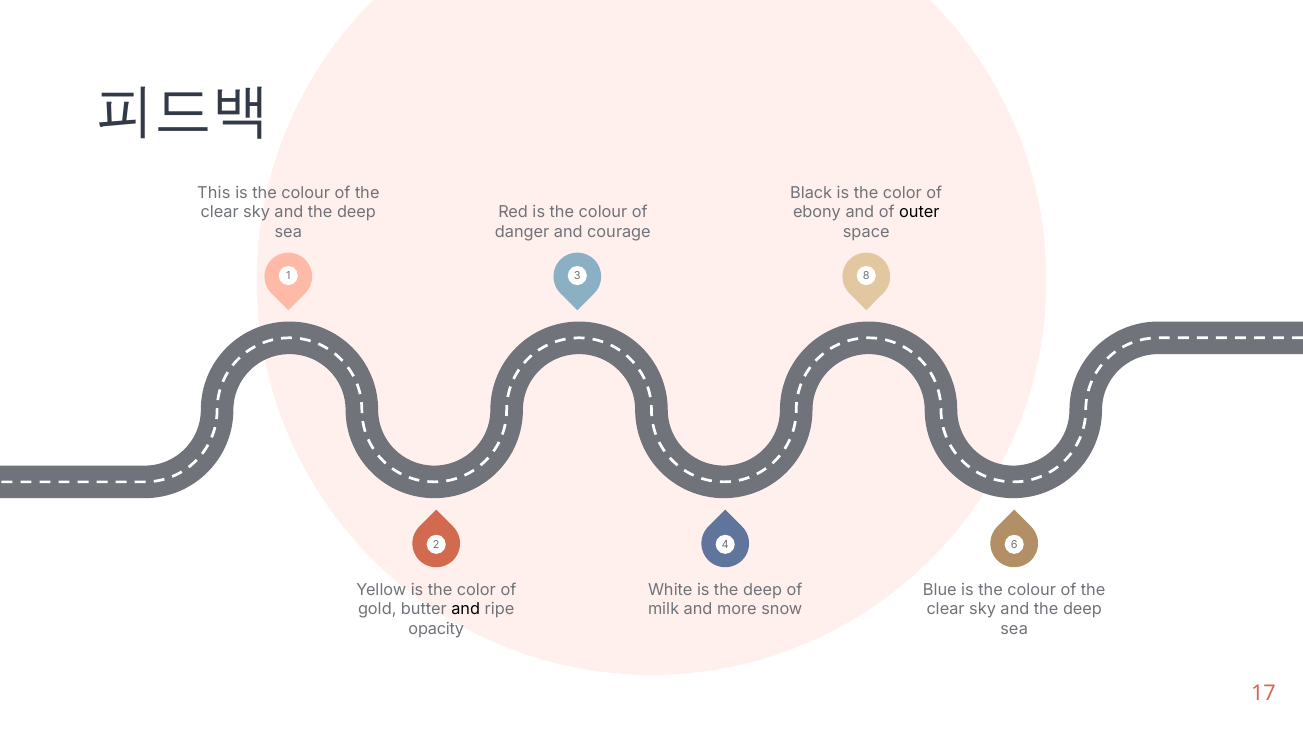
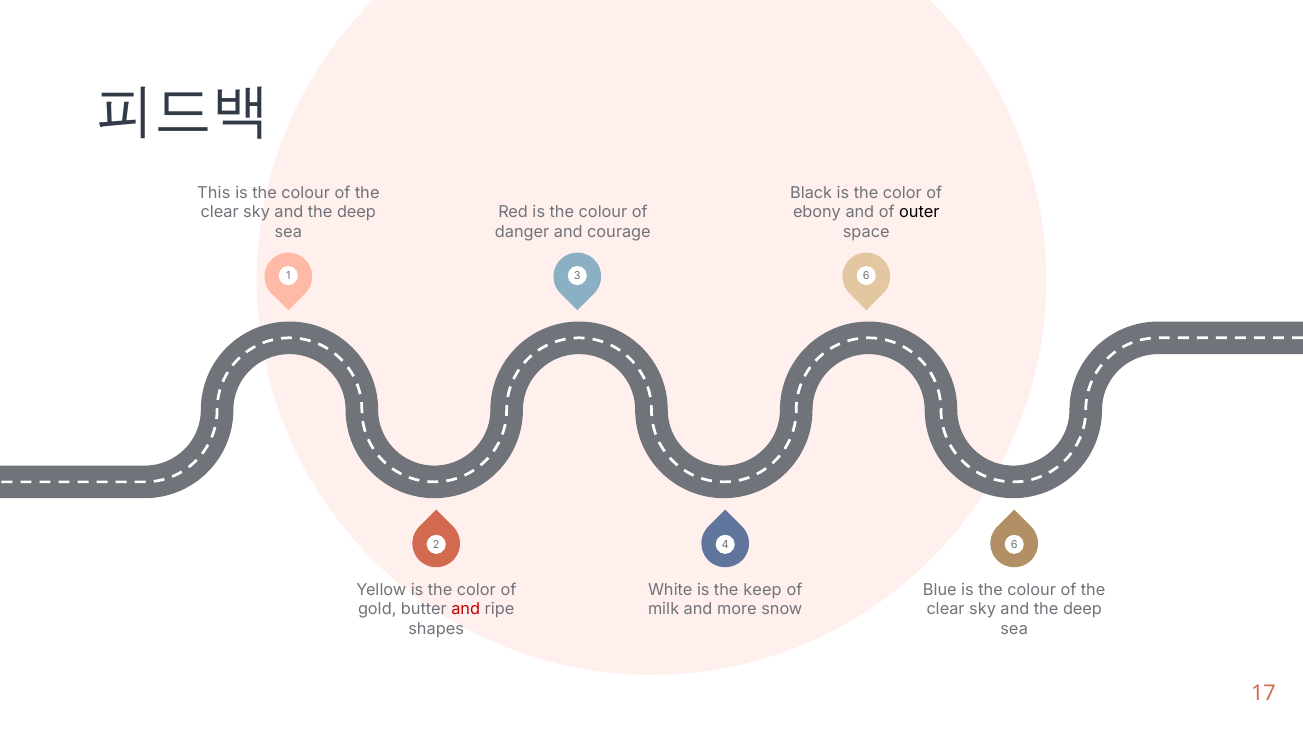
3 8: 8 -> 6
is the deep: deep -> keep
and at (466, 610) colour: black -> red
opacity: opacity -> shapes
